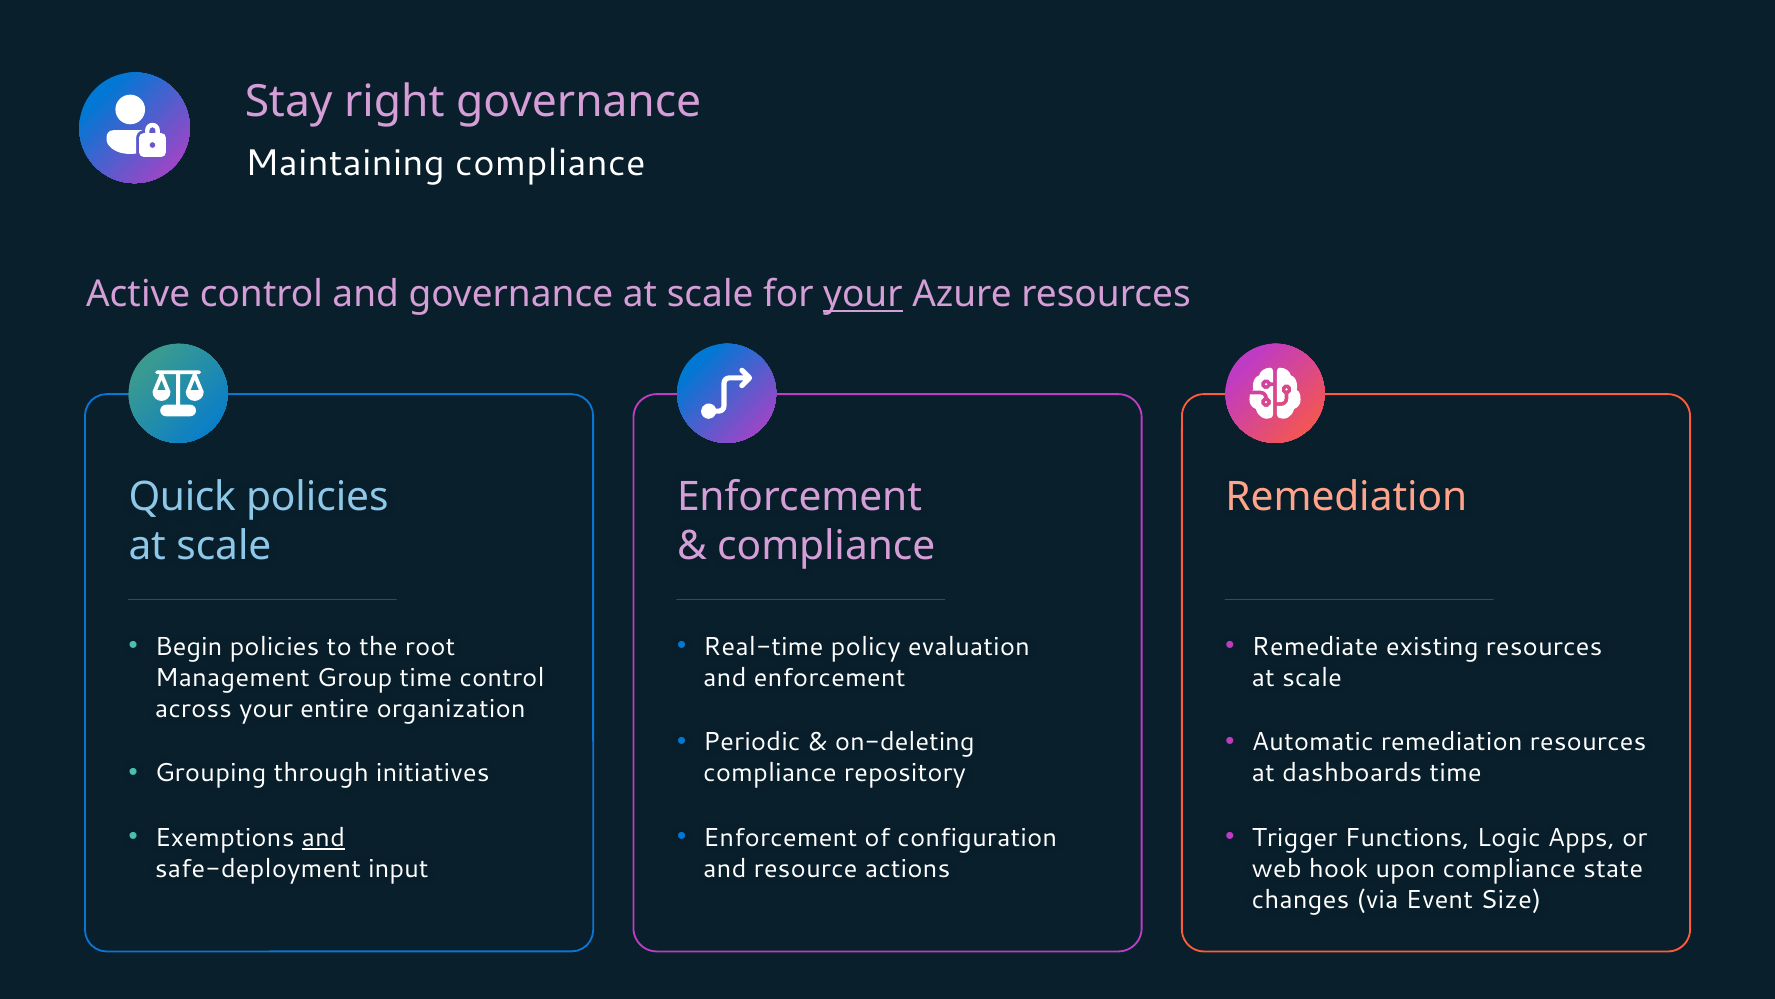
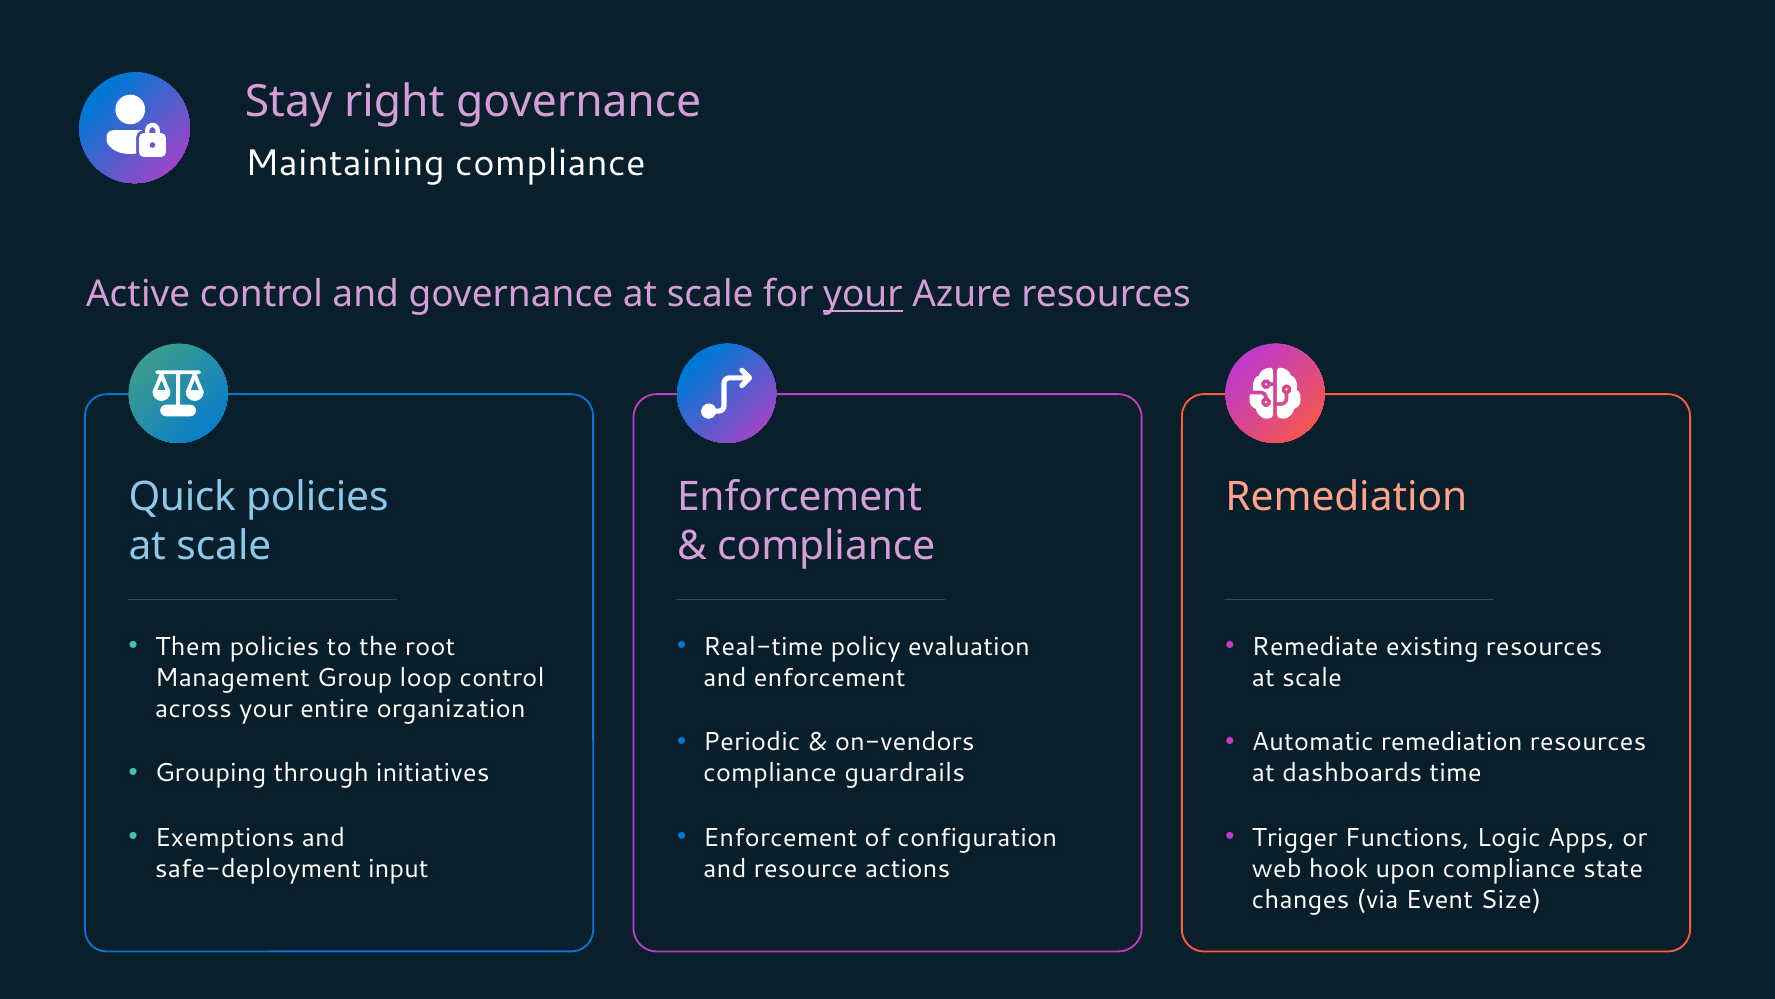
Begin: Begin -> Them
Group time: time -> loop
on-deleting: on-deleting -> on-vendors
repository: repository -> guardrails
and at (323, 837) underline: present -> none
